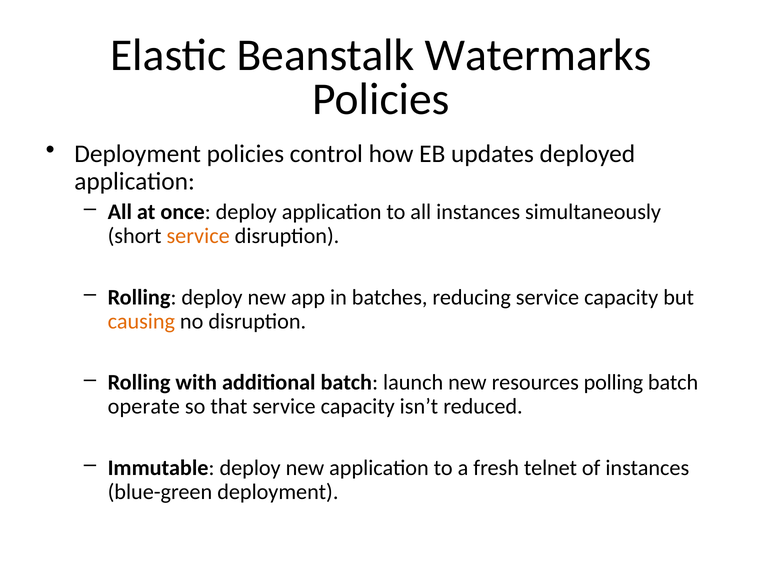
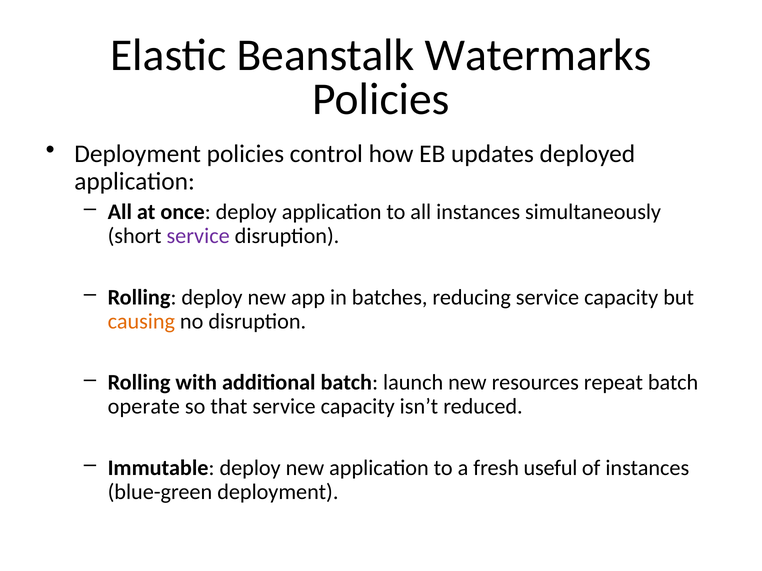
service at (198, 236) colour: orange -> purple
polling: polling -> repeat
telnet: telnet -> useful
